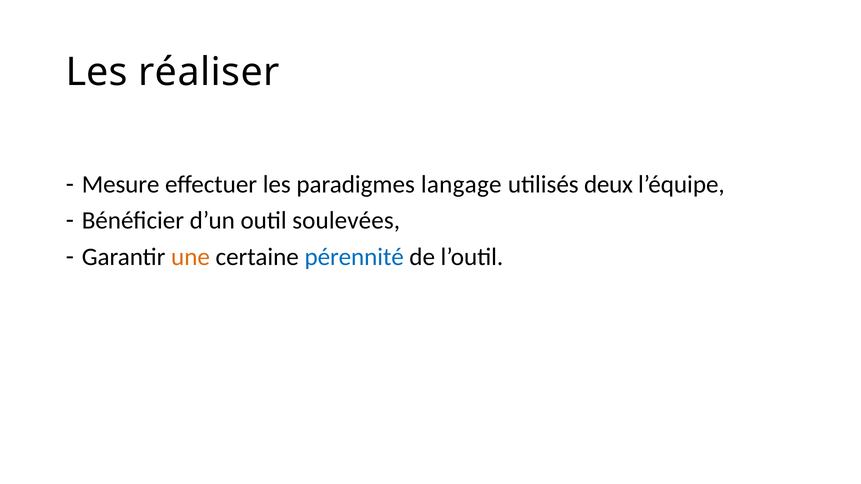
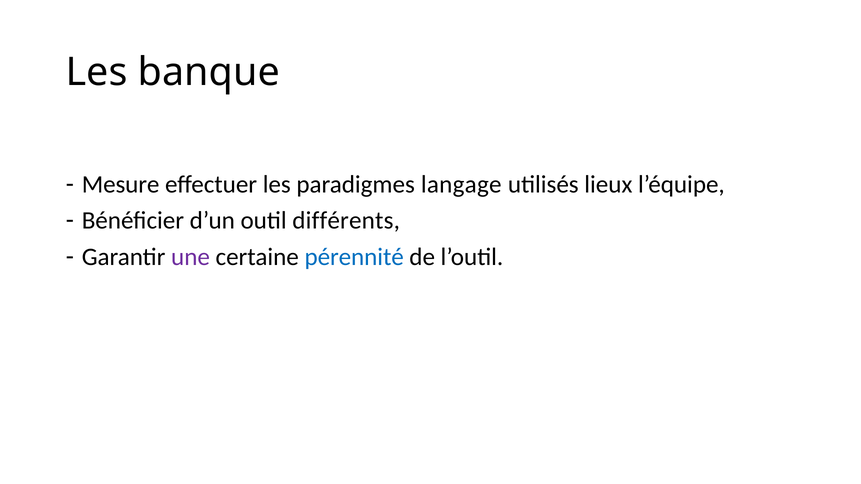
réaliser: réaliser -> banque
deux: deux -> lieux
soulevées: soulevées -> différents
une colour: orange -> purple
